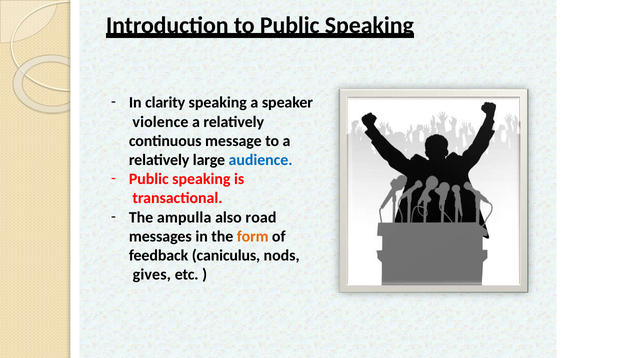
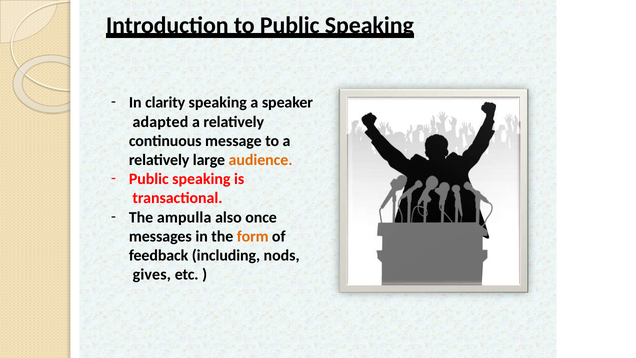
violence: violence -> adapted
audience colour: blue -> orange
road: road -> once
caniculus: caniculus -> including
